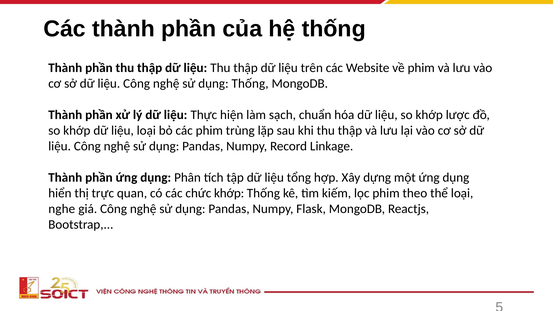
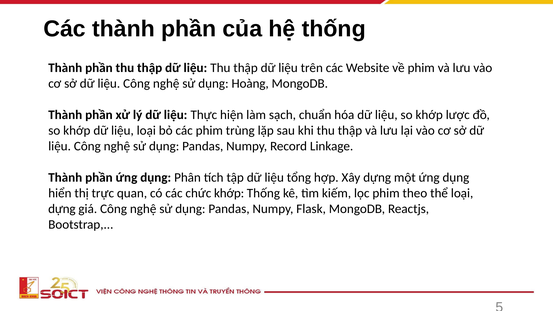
dụng Thống: Thống -> Hoàng
nghe at (62, 209): nghe -> dựng
